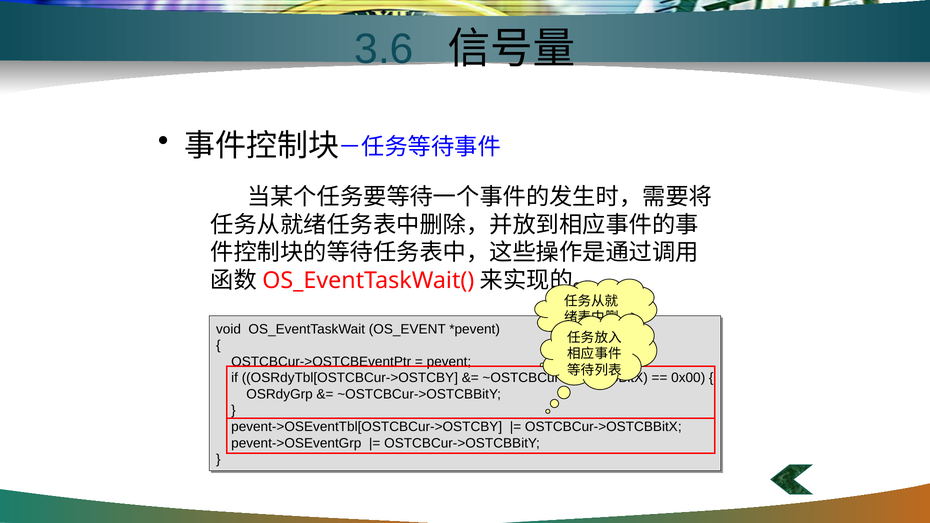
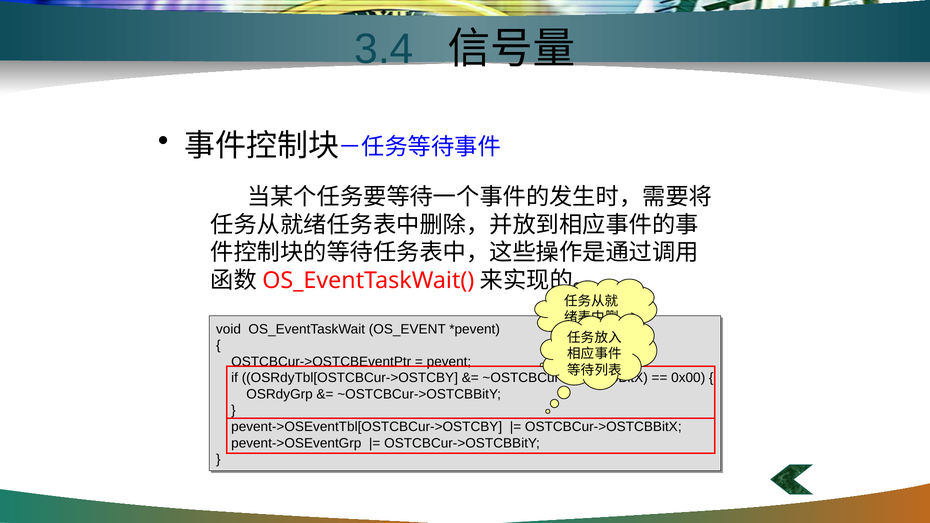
3.6: 3.6 -> 3.4
